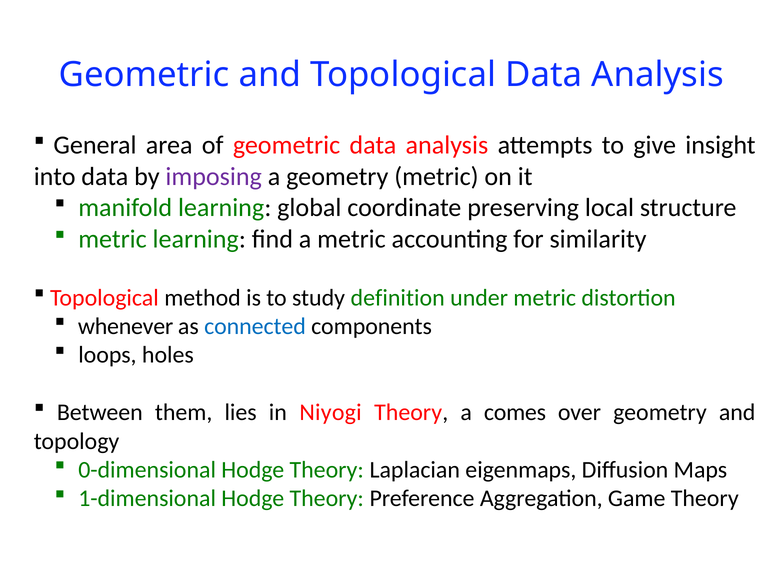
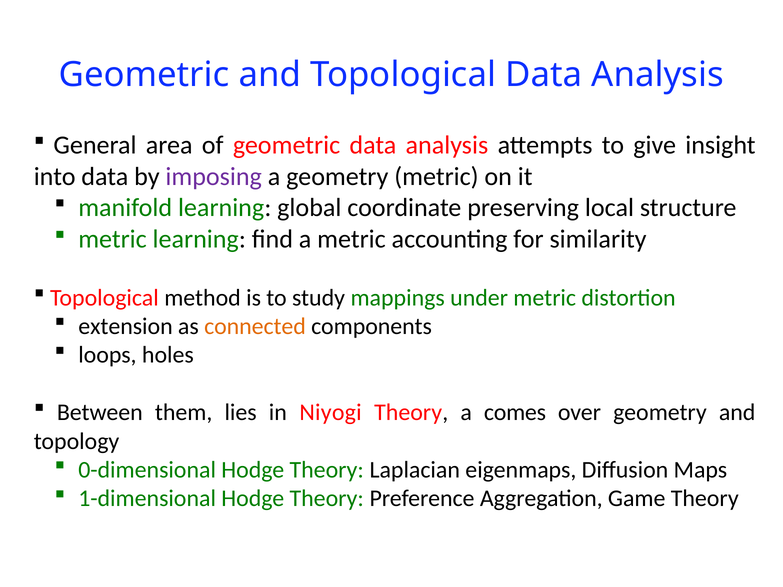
definition: definition -> mappings
whenever: whenever -> extension
connected colour: blue -> orange
